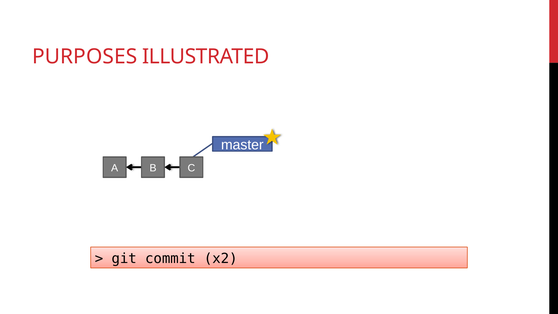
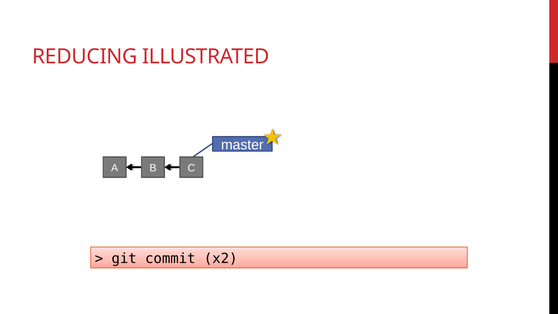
PURPOSES: PURPOSES -> REDUCING
